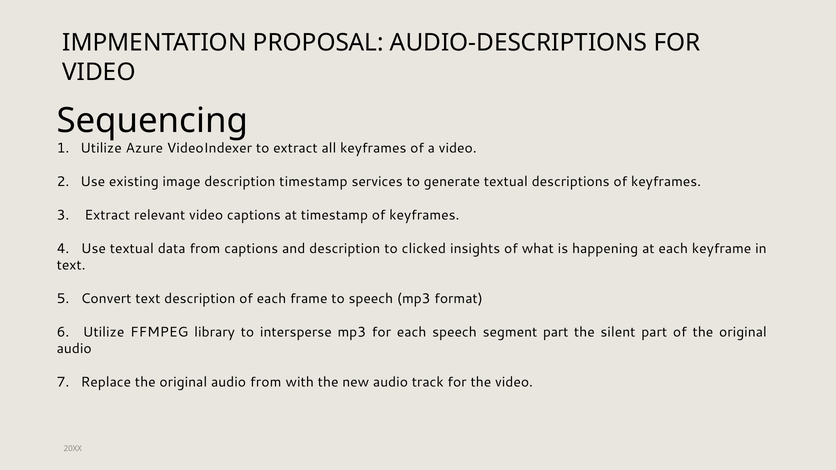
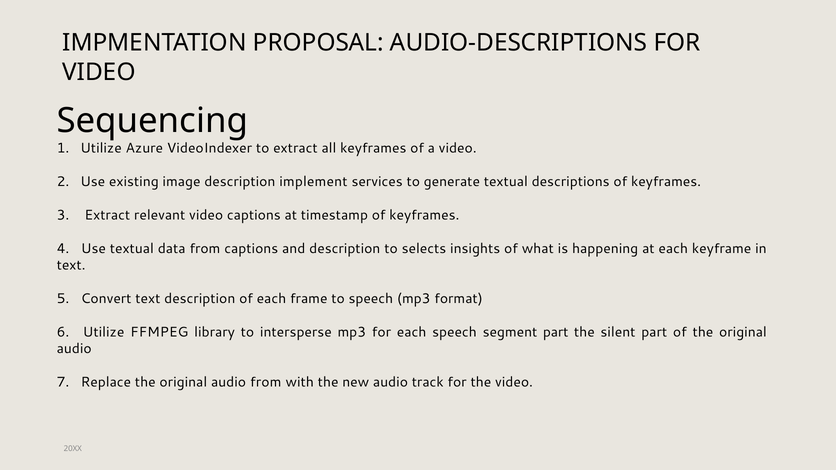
description timestamp: timestamp -> implement
clicked: clicked -> selects
